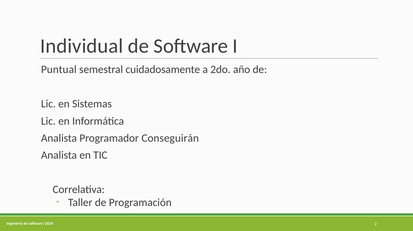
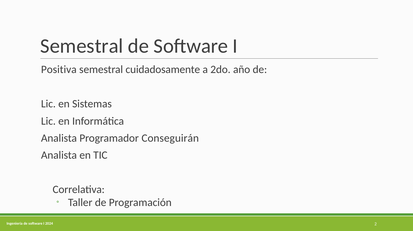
Individual at (82, 46): Individual -> Semestral
Puntual: Puntual -> Positiva
